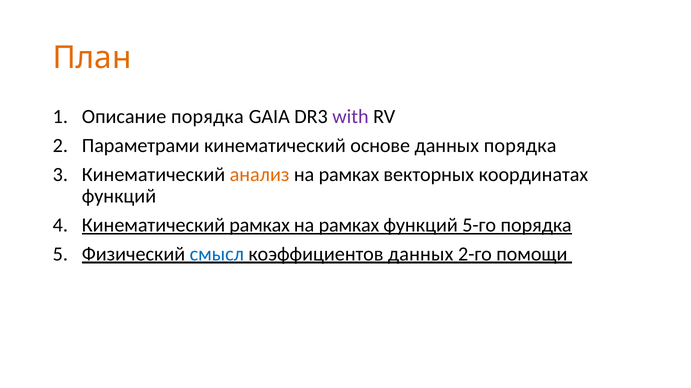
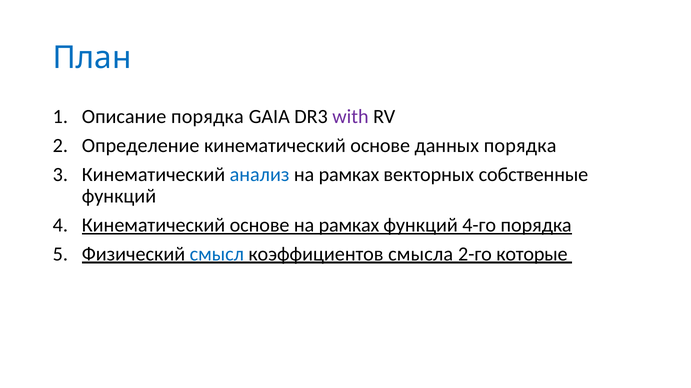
План colour: orange -> blue
Параметрами: Параметрами -> Определение
анализ colour: orange -> blue
координатах: координатах -> собственные
рамках at (260, 226): рамках -> основе
5-го: 5-го -> 4-го
коэффициентов данных: данных -> смысла
помощи: помощи -> которые
